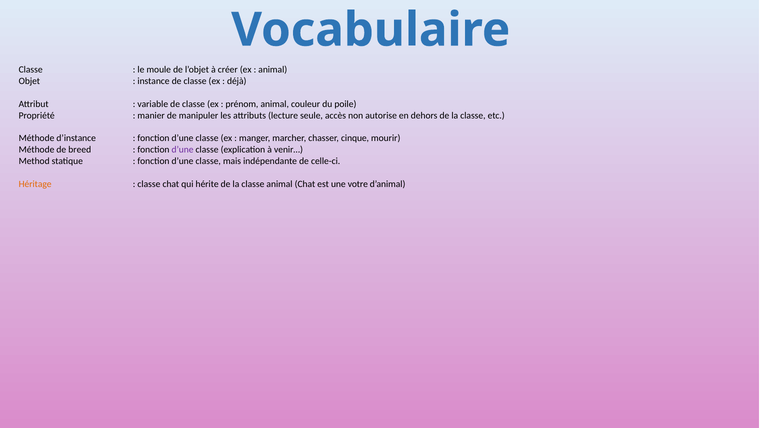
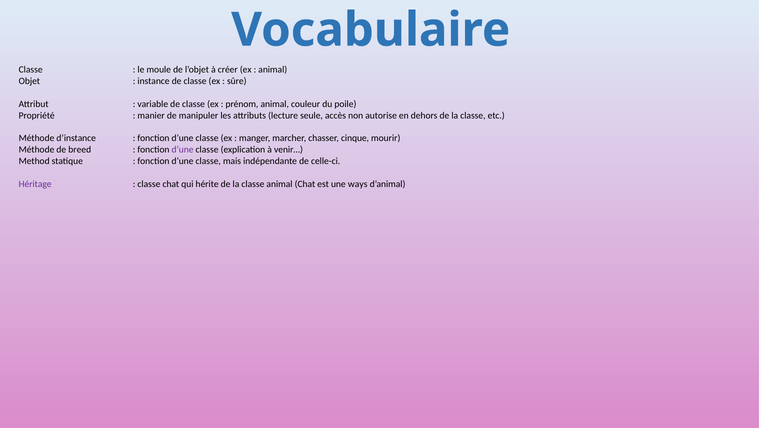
déjà: déjà -> sûre
Héritage colour: orange -> purple
votre: votre -> ways
